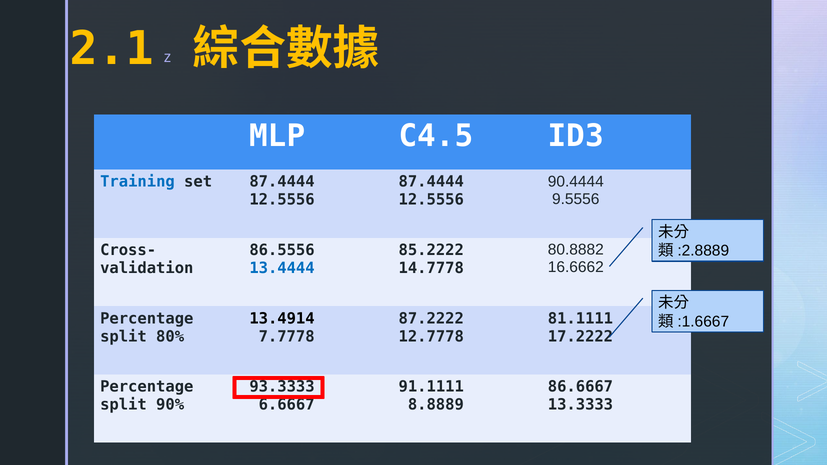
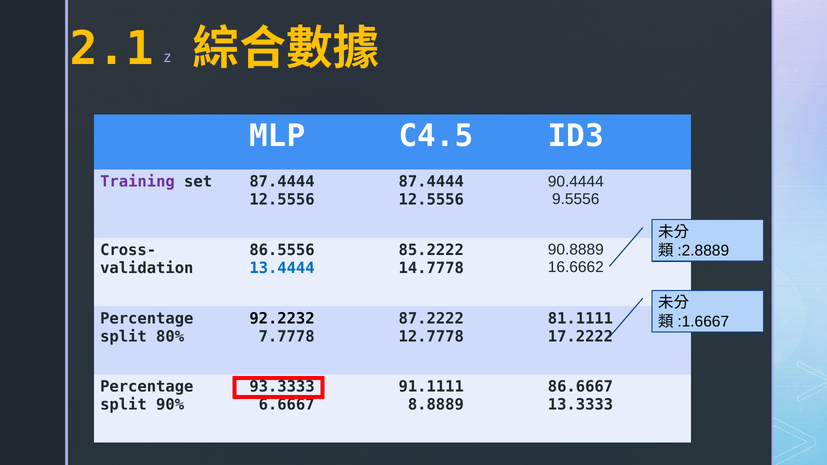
Training colour: blue -> purple
80.8882: 80.8882 -> 90.8889
13.4914: 13.4914 -> 92.2232
